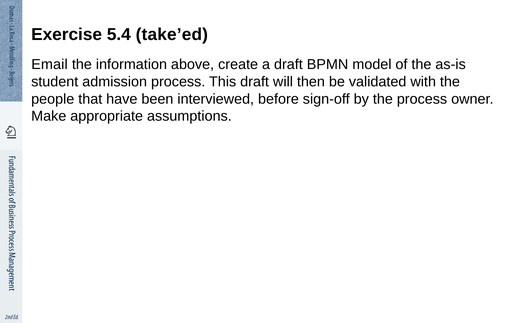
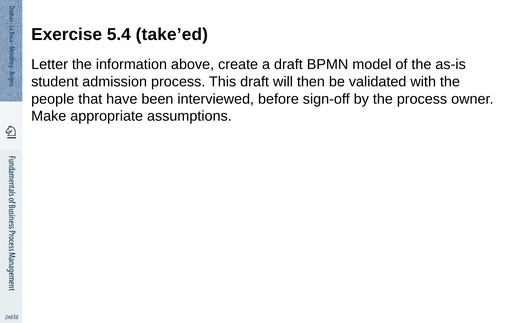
Email: Email -> Letter
